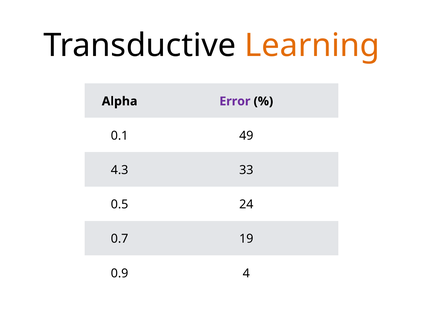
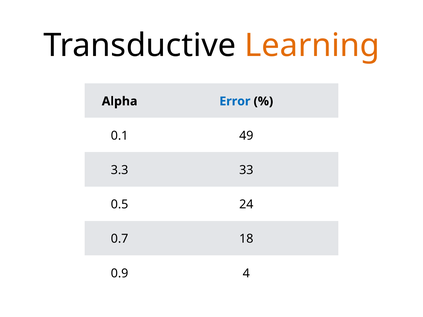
Error colour: purple -> blue
4.3: 4.3 -> 3.3
19: 19 -> 18
